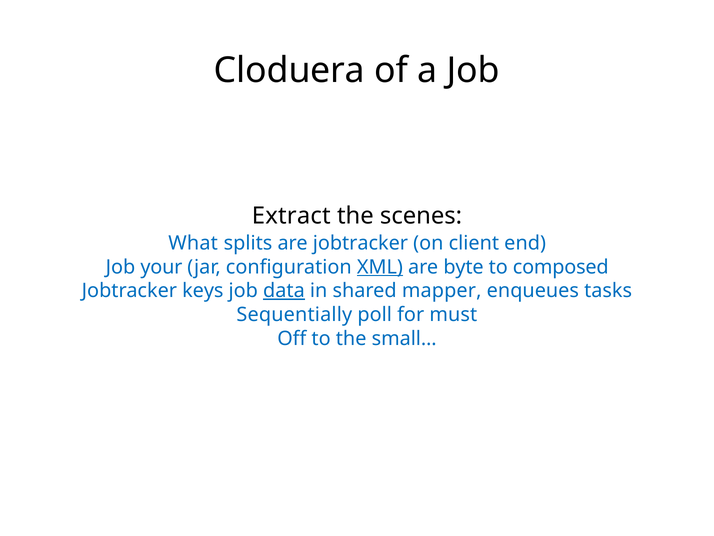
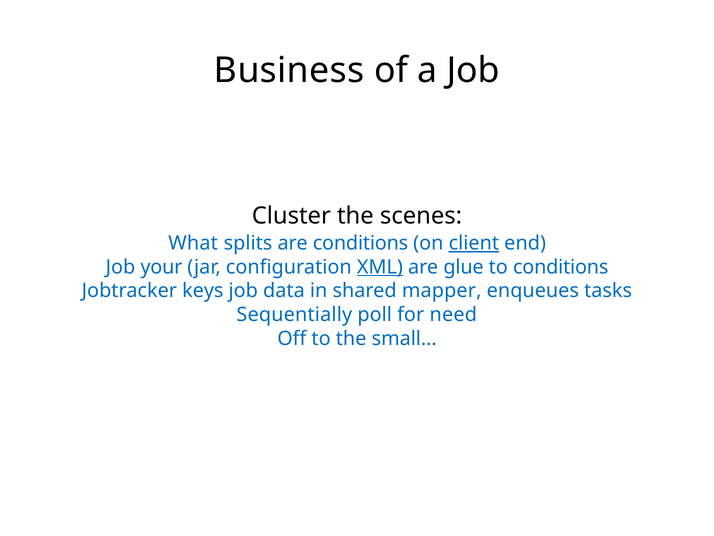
Cloduera: Cloduera -> Business
Extract: Extract -> Cluster
are jobtracker: jobtracker -> conditions
client underline: none -> present
byte: byte -> glue
to composed: composed -> conditions
data underline: present -> none
must: must -> need
